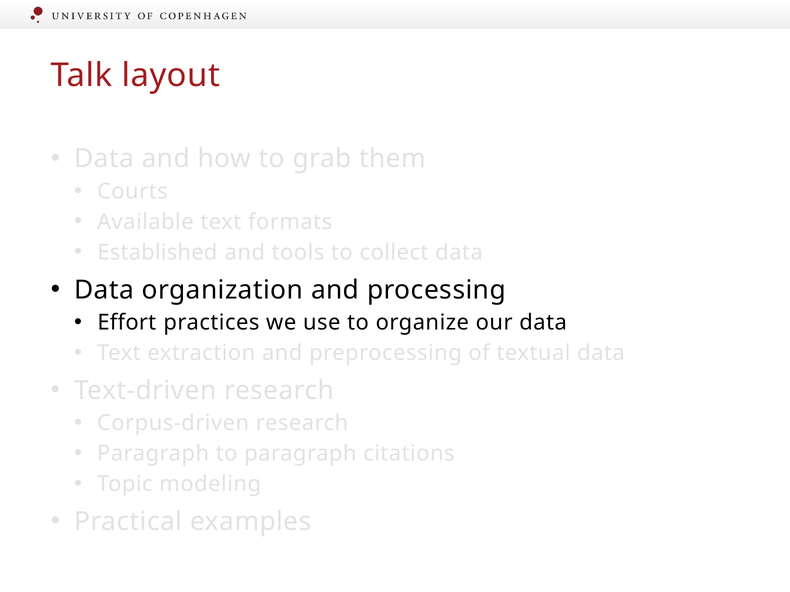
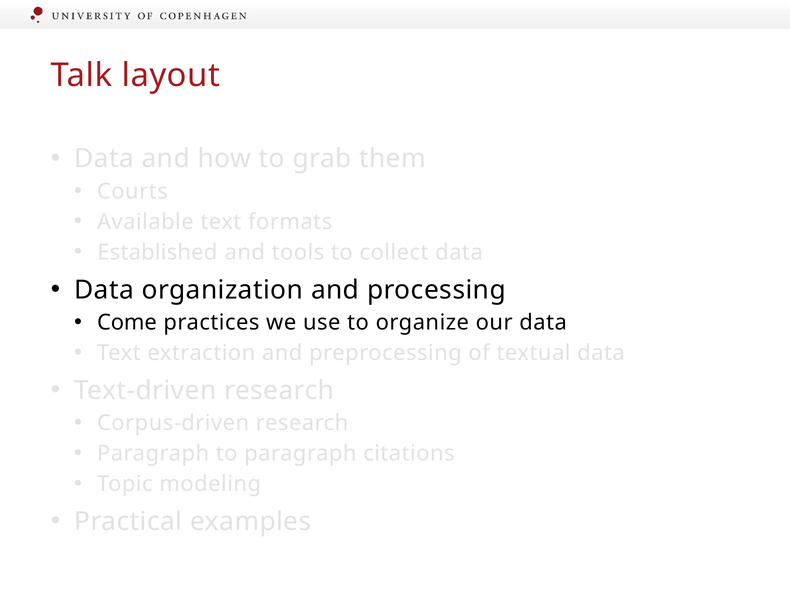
Effort: Effort -> Come
